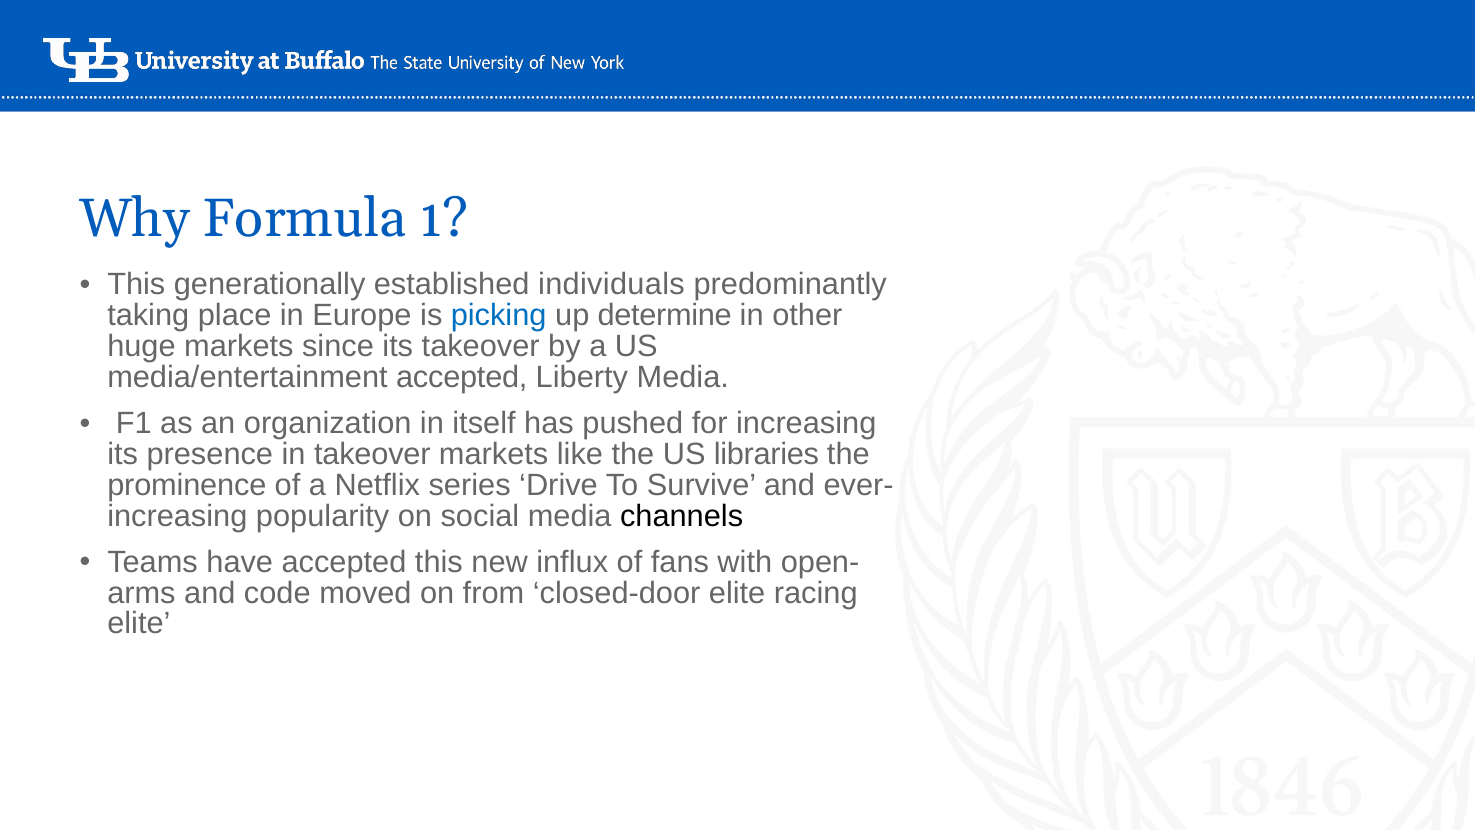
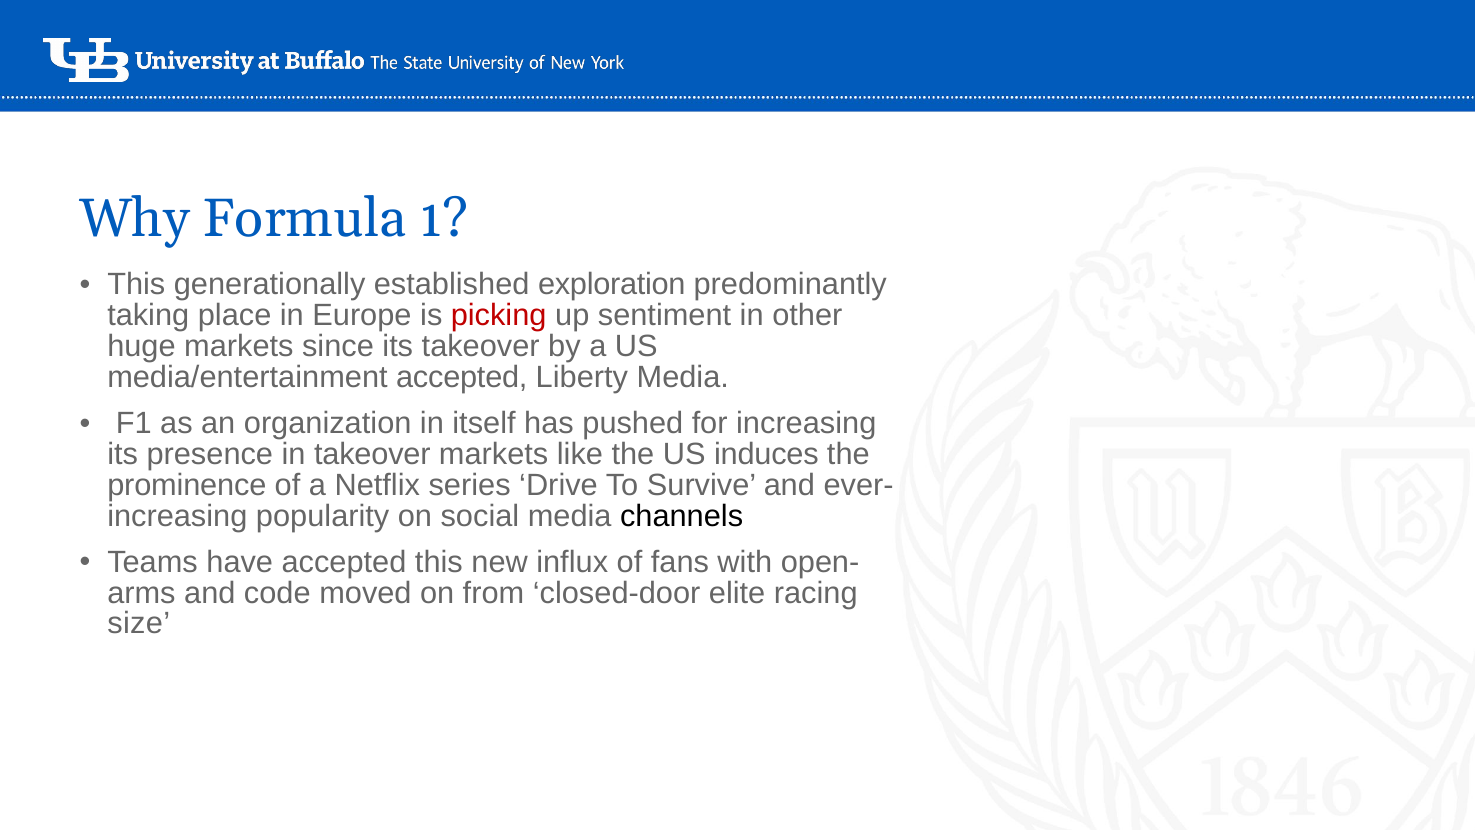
individuals: individuals -> exploration
picking colour: blue -> red
determine: determine -> sentiment
libraries: libraries -> induces
elite at (139, 624): elite -> size
